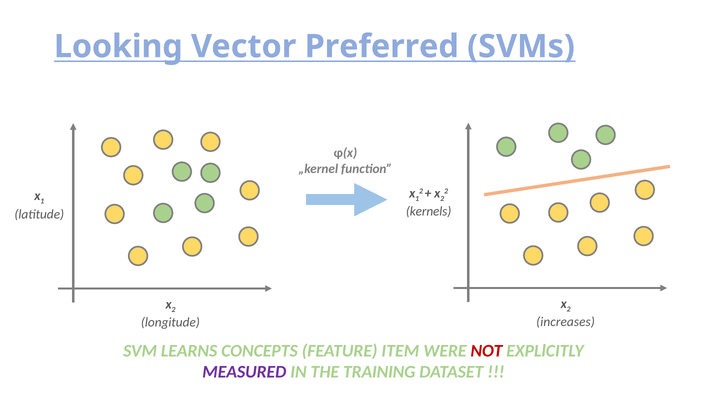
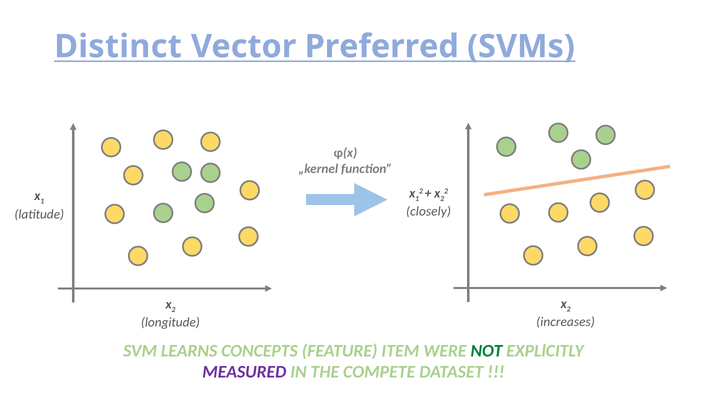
Looking: Looking -> Distinct
kernels: kernels -> closely
NOT colour: red -> green
TRAINING: TRAINING -> COMPETE
